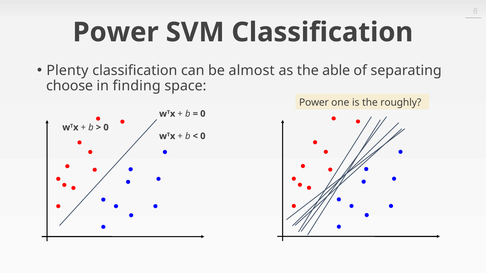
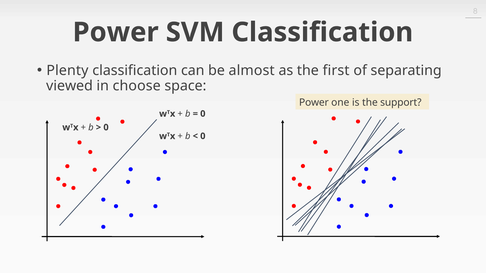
able: able -> first
choose: choose -> viewed
finding: finding -> choose
roughly: roughly -> support
